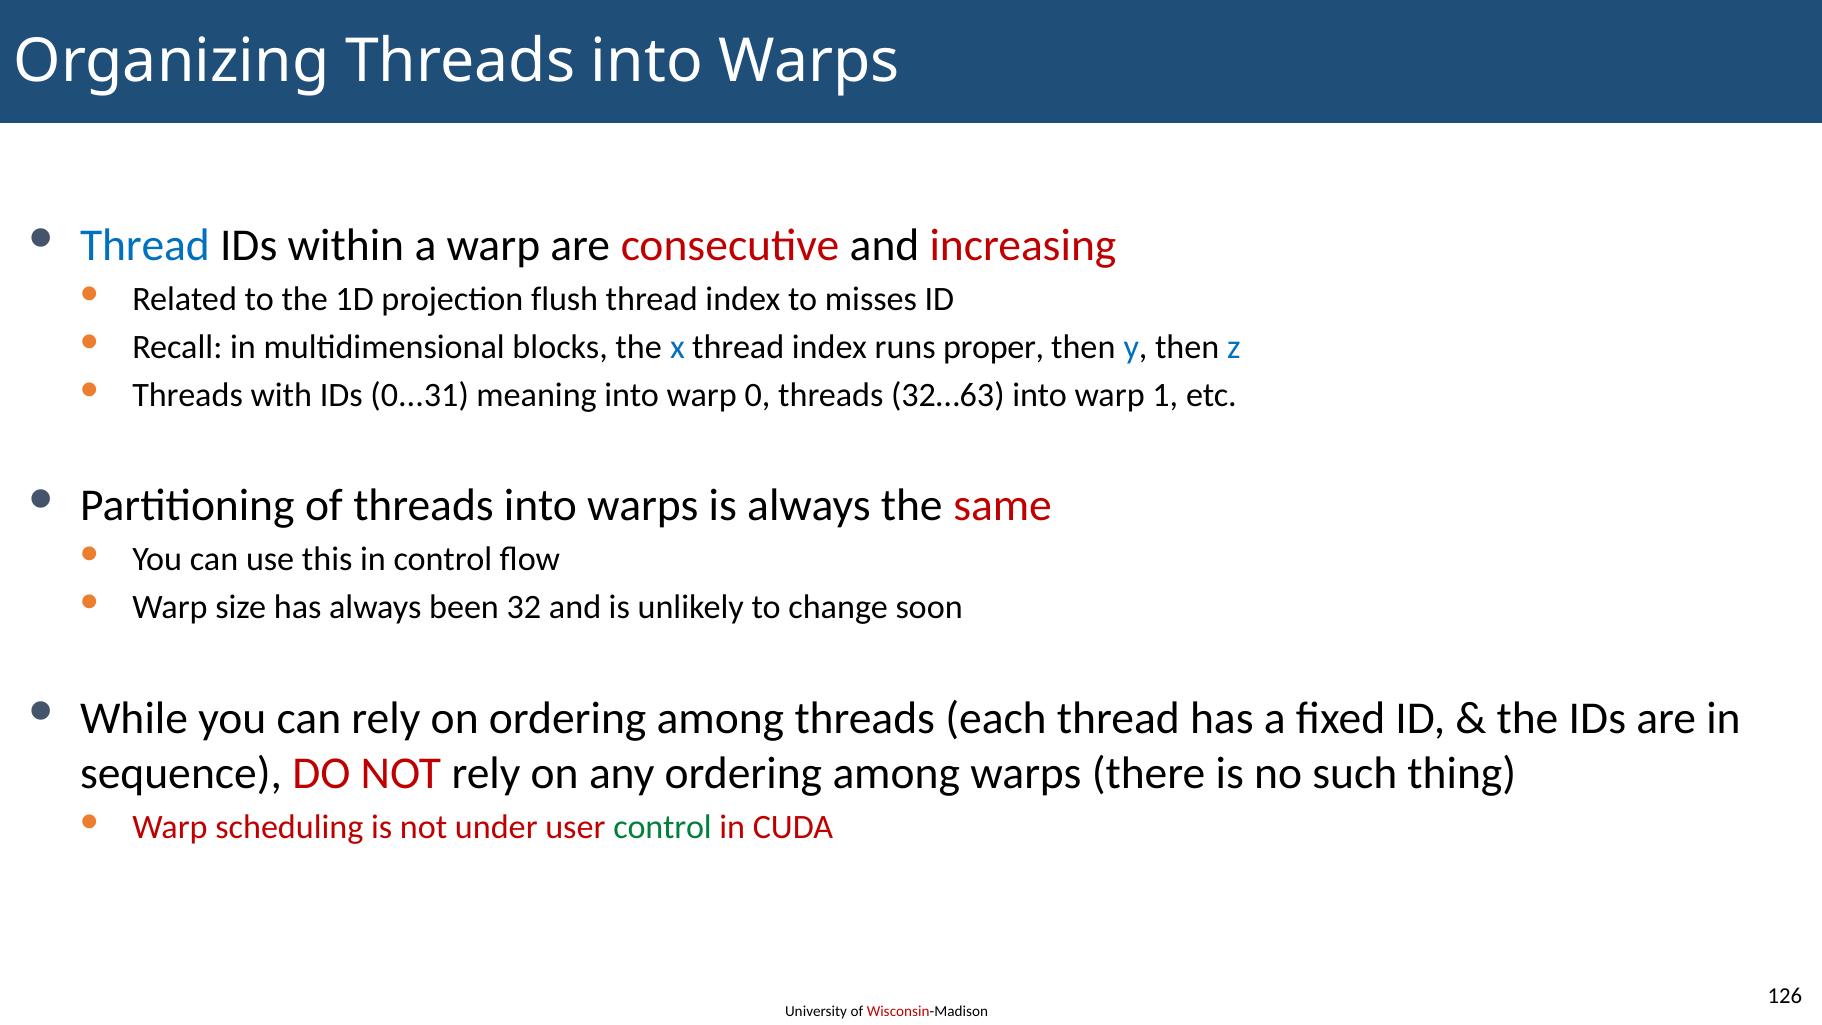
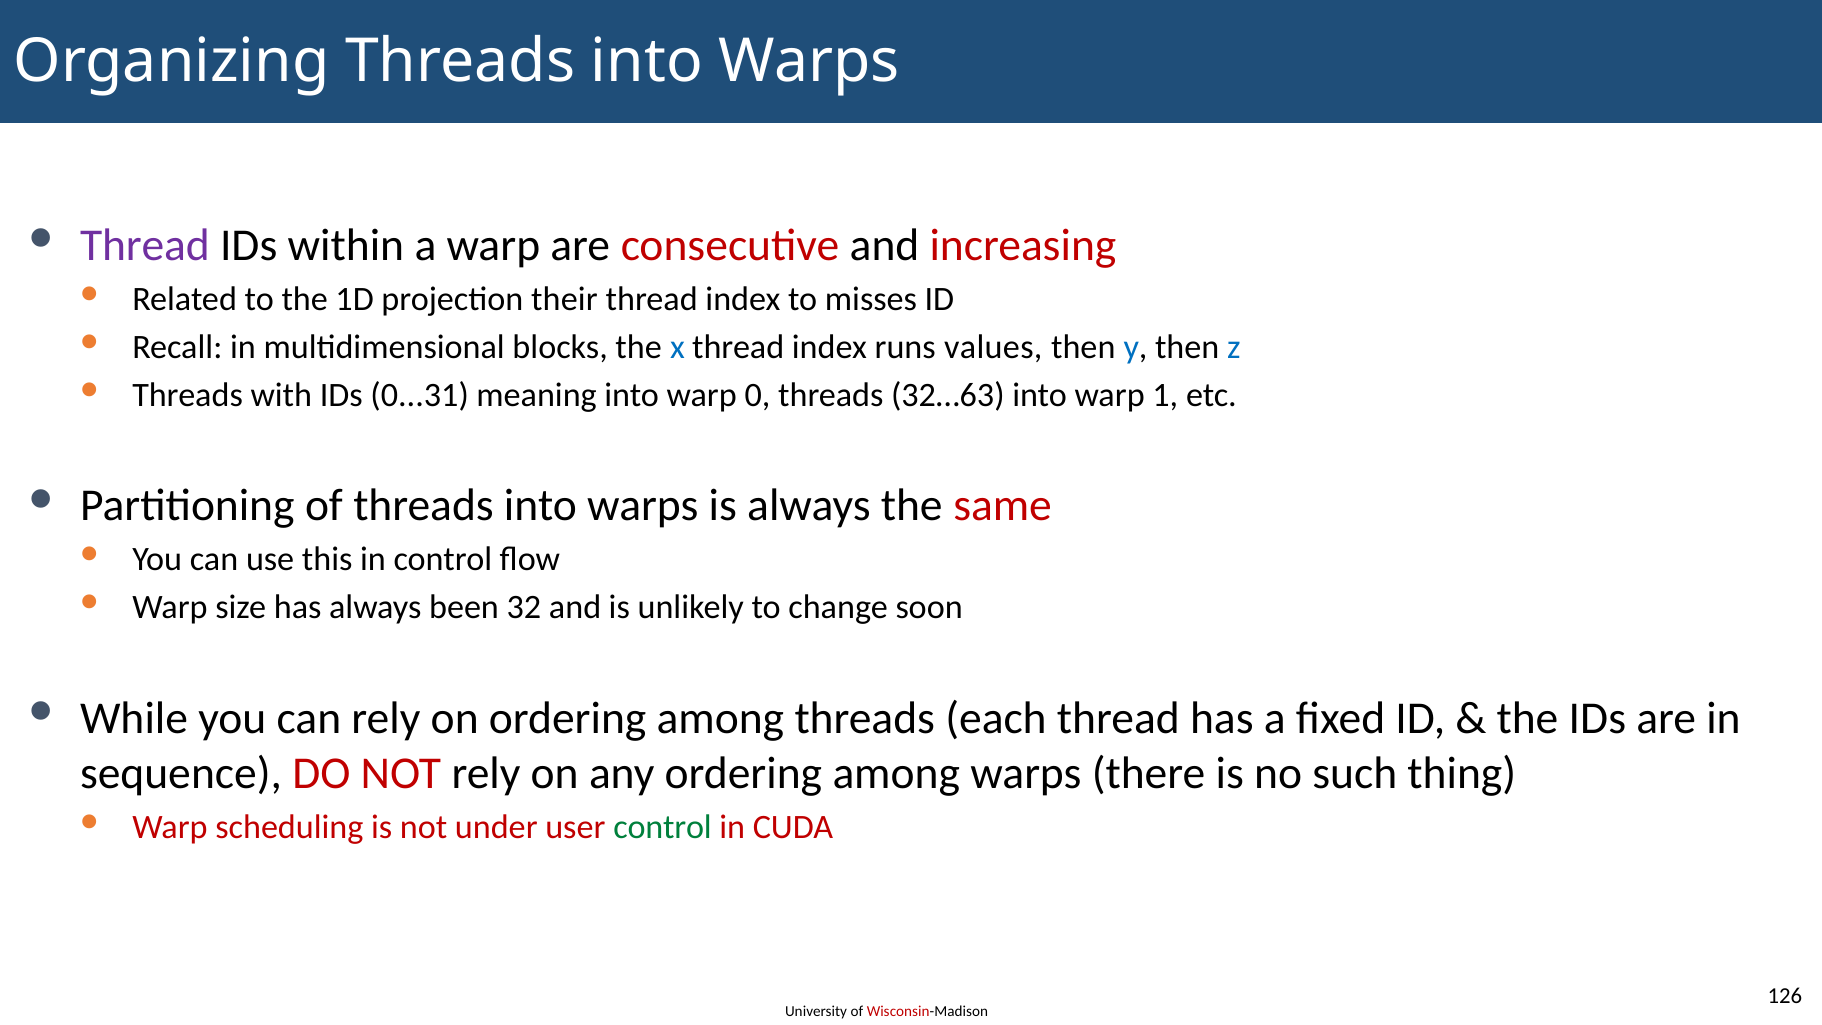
Thread at (145, 245) colour: blue -> purple
flush: flush -> their
proper: proper -> values
